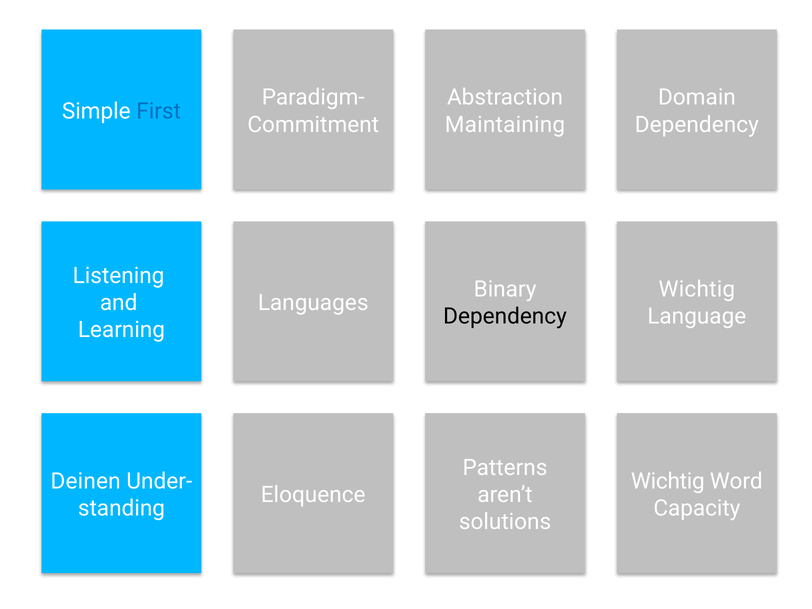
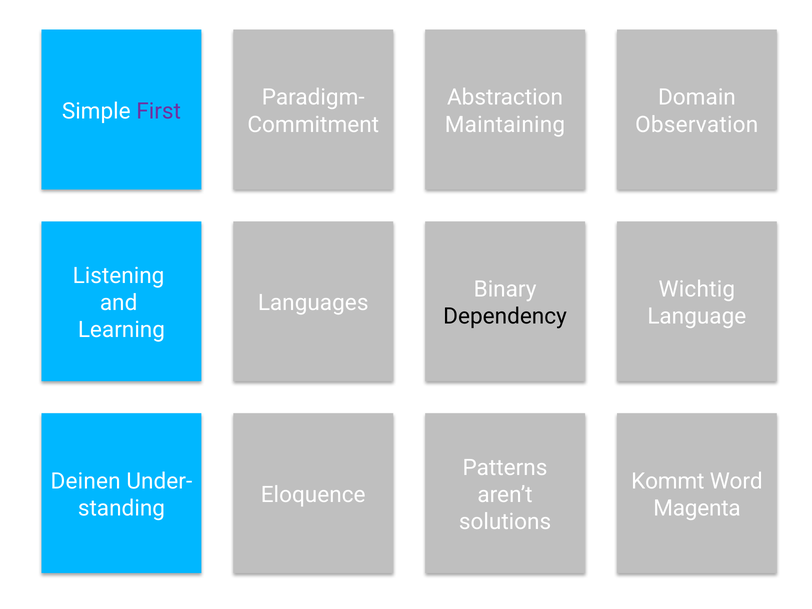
First colour: blue -> purple
Dependency at (697, 125): Dependency -> Observation
Wichtig at (668, 481): Wichtig -> Kommt
Capacity: Capacity -> Magenta
